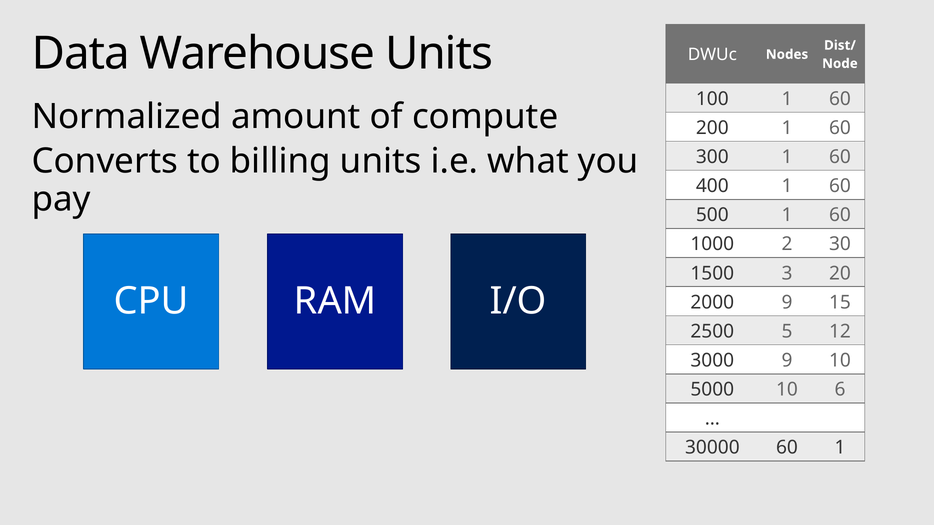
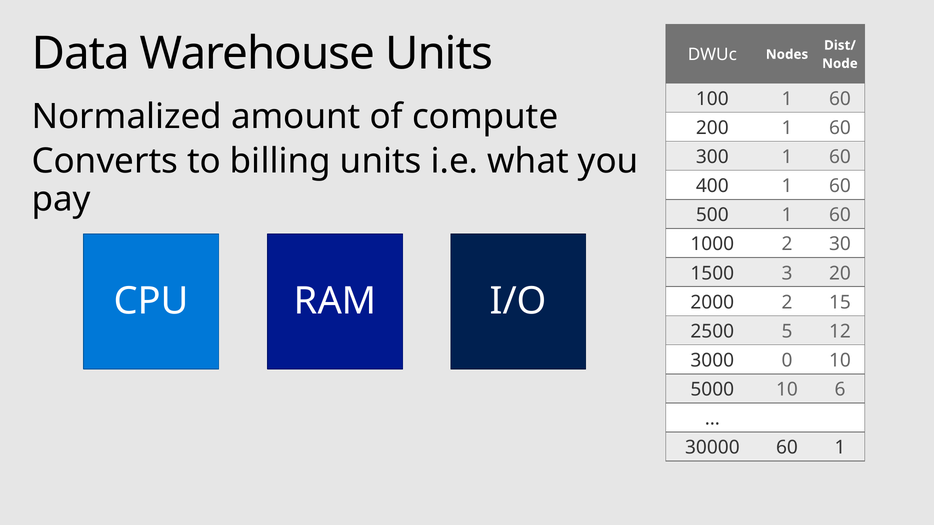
2000 9: 9 -> 2
3000 9: 9 -> 0
